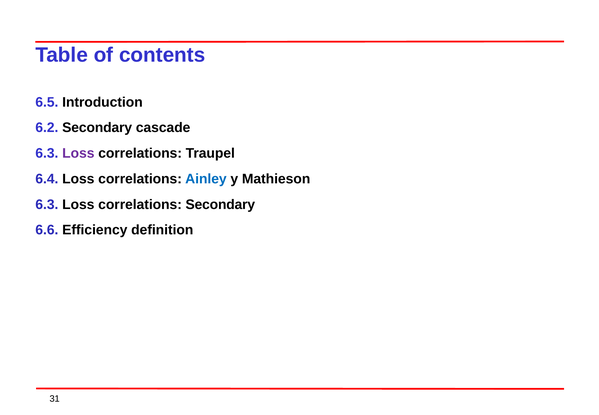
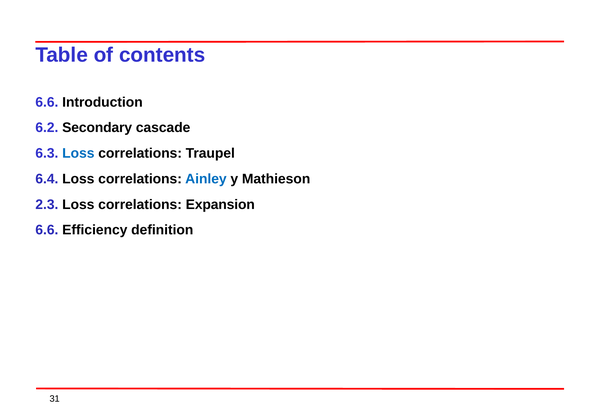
6.5 at (47, 102): 6.5 -> 6.6
Loss at (78, 153) colour: purple -> blue
6.3 at (47, 204): 6.3 -> 2.3
correlations Secondary: Secondary -> Expansion
